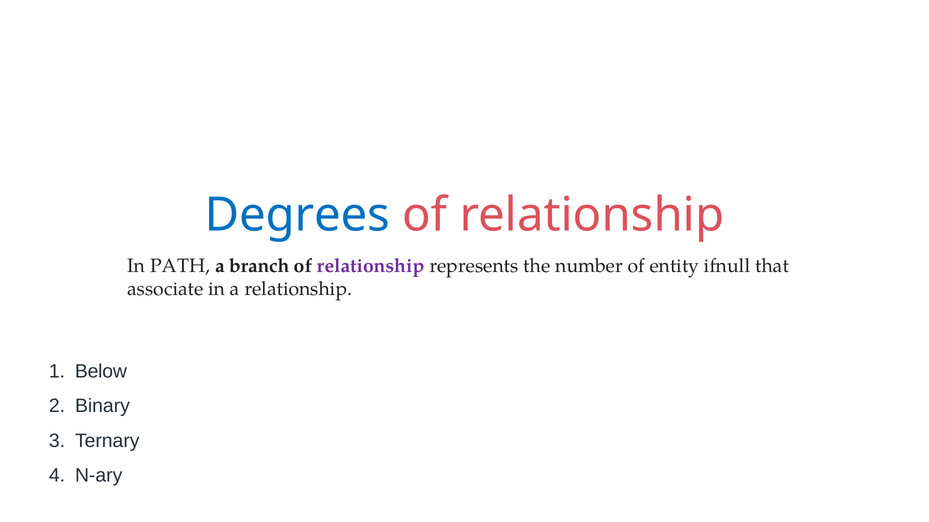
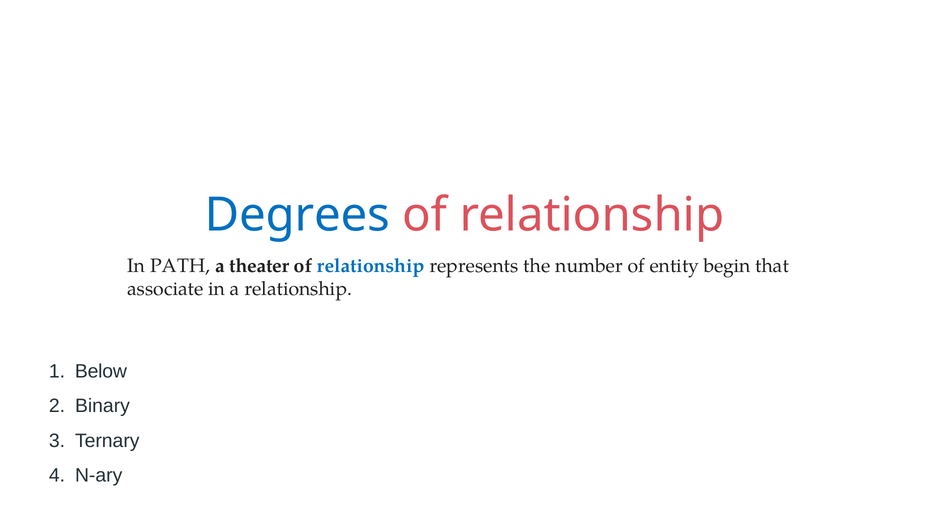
branch: branch -> theater
relationship at (371, 266) colour: purple -> blue
ifnull: ifnull -> begin
